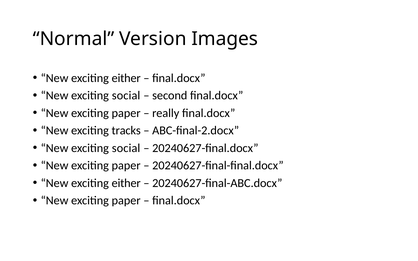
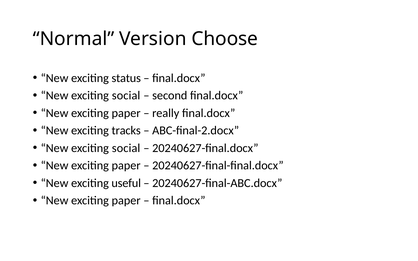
Images: Images -> Choose
either at (126, 78): either -> status
either at (126, 183): either -> useful
